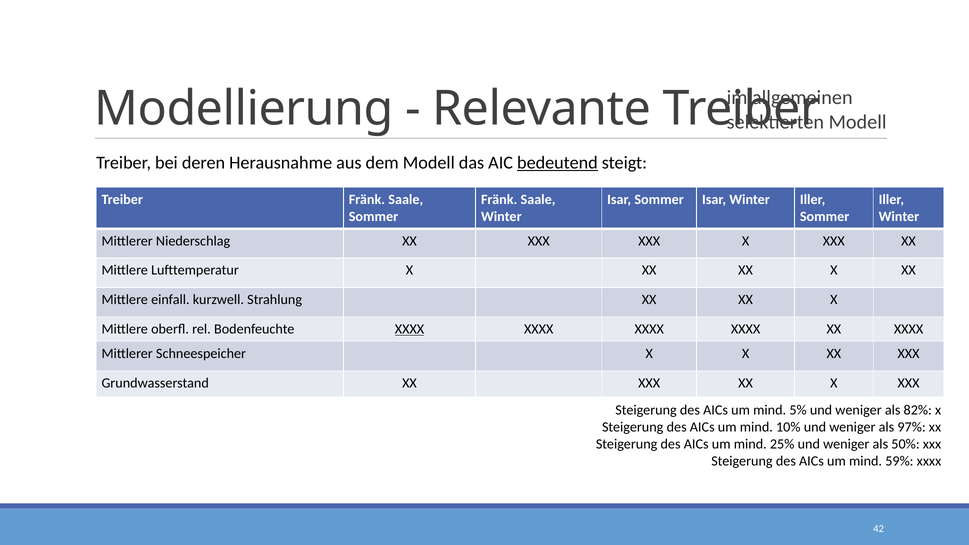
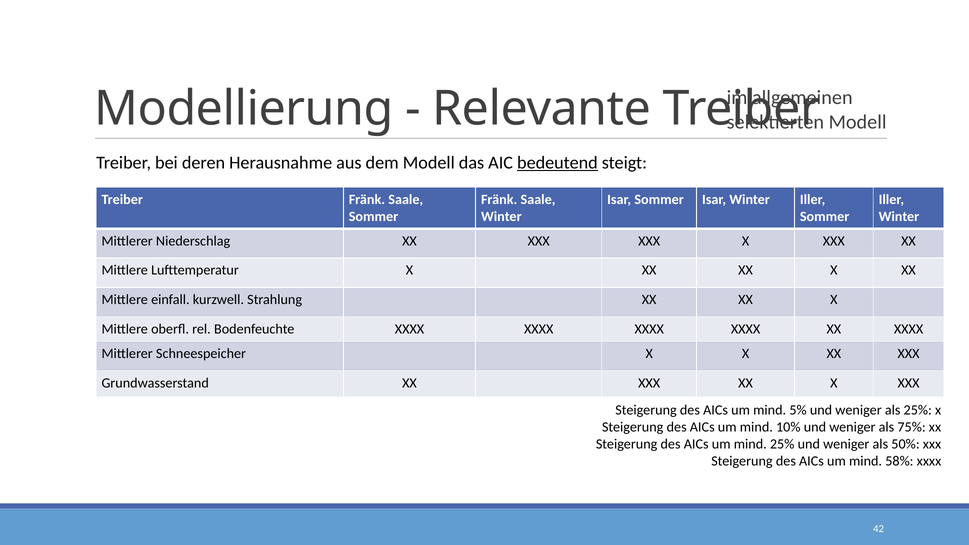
XXXX at (410, 329) underline: present -> none
als 82%: 82% -> 25%
97%: 97% -> 75%
59%: 59% -> 58%
